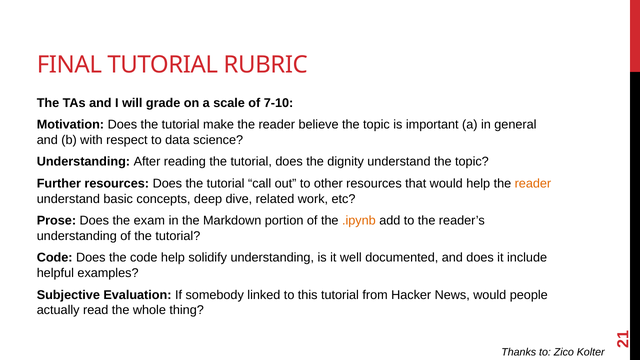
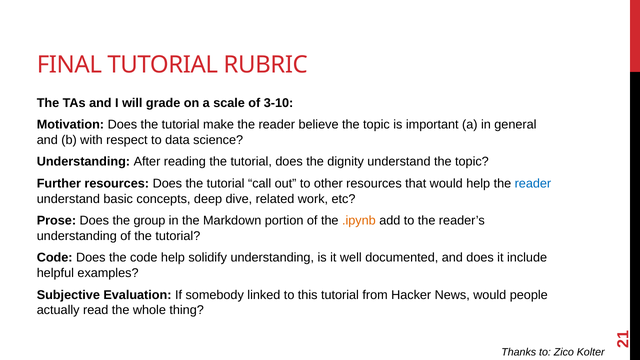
7-10: 7-10 -> 3-10
reader at (533, 184) colour: orange -> blue
exam: exam -> group
